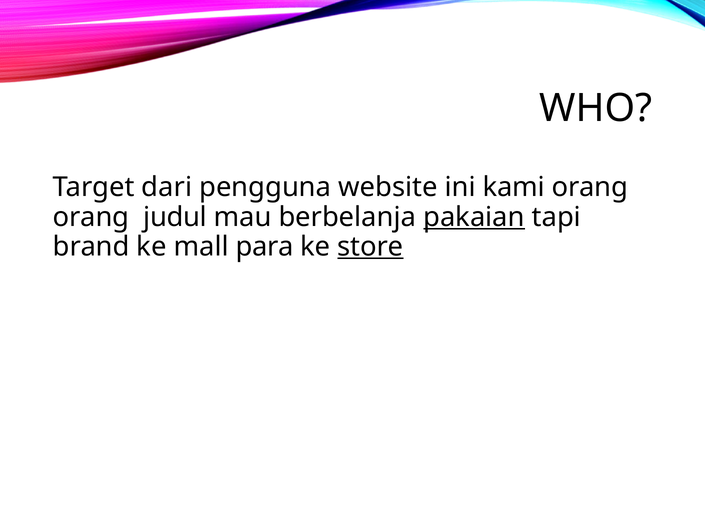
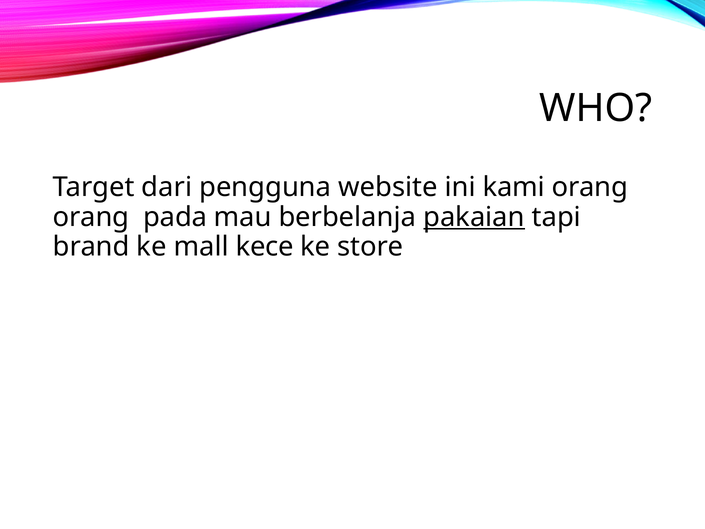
judul: judul -> pada
para: para -> kece
store underline: present -> none
